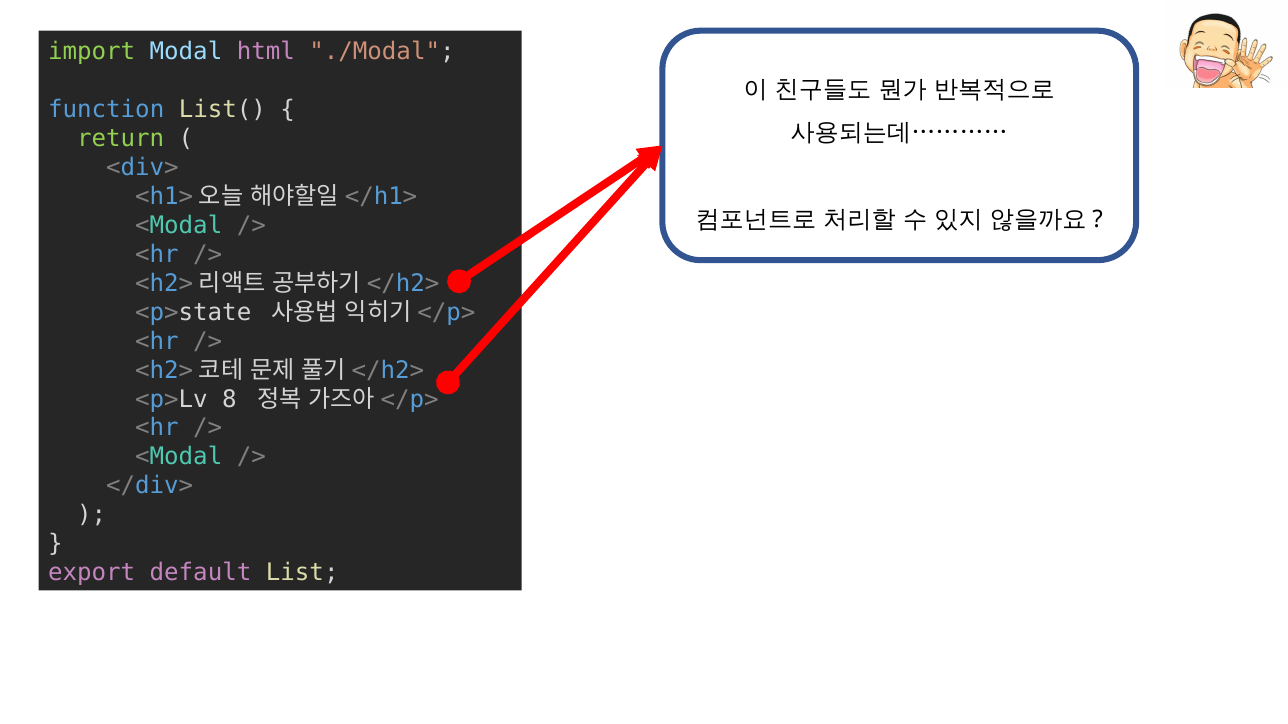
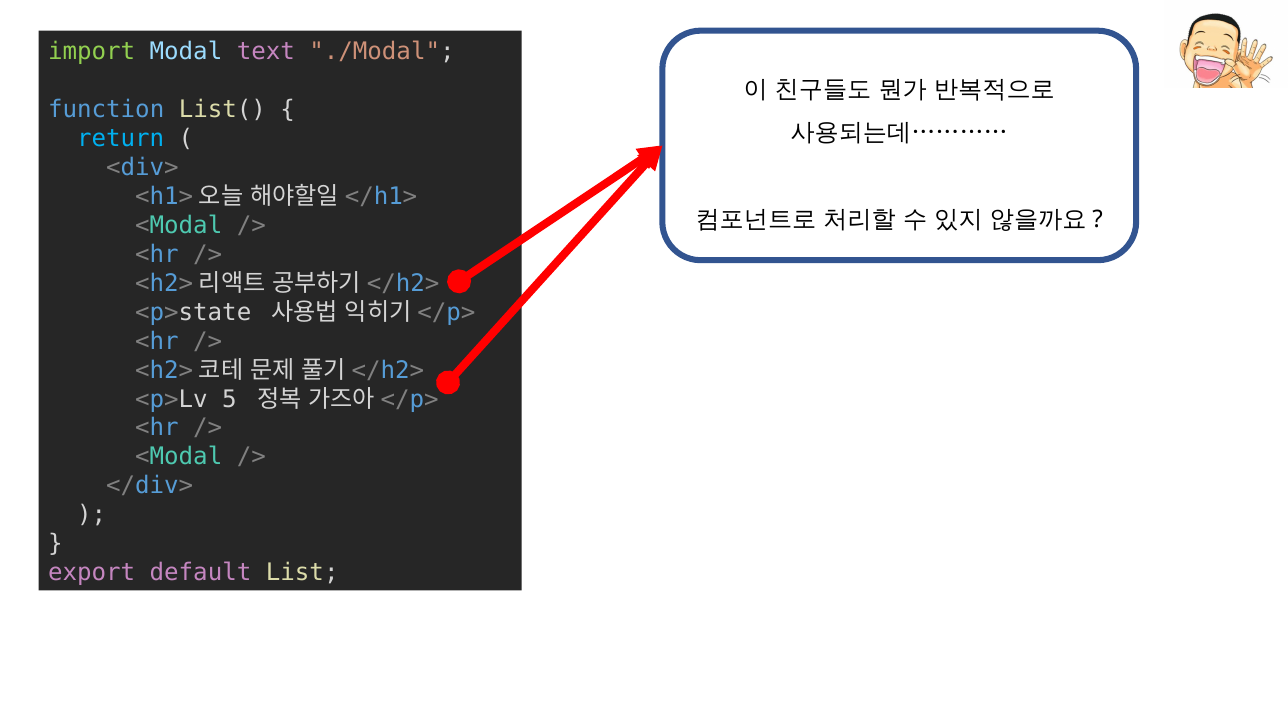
html: html -> text
return colour: light green -> light blue
8: 8 -> 5
